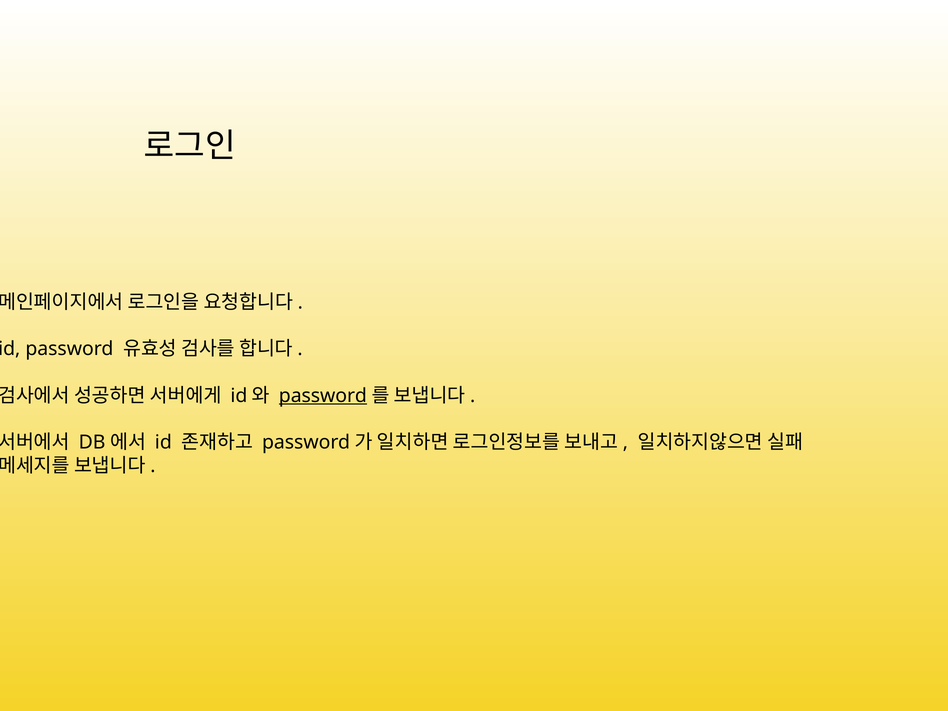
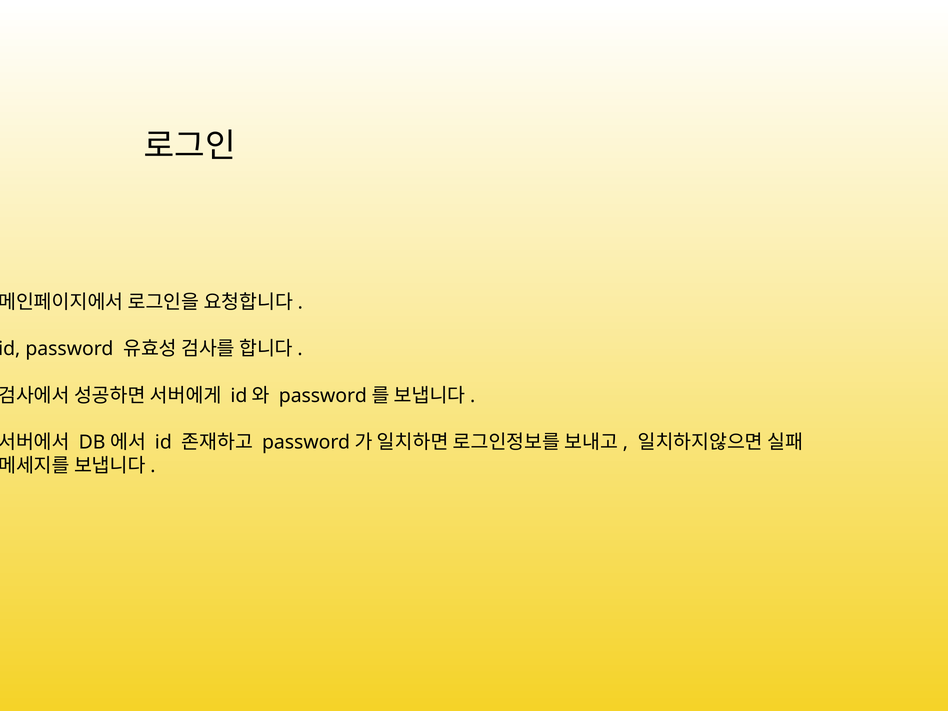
password at (323, 396) underline: present -> none
